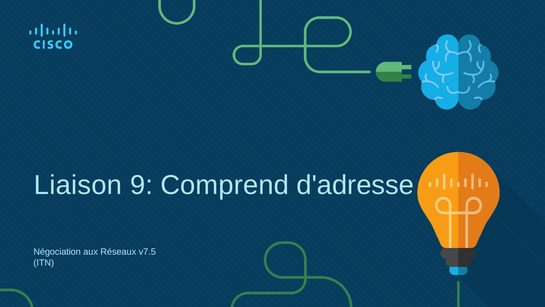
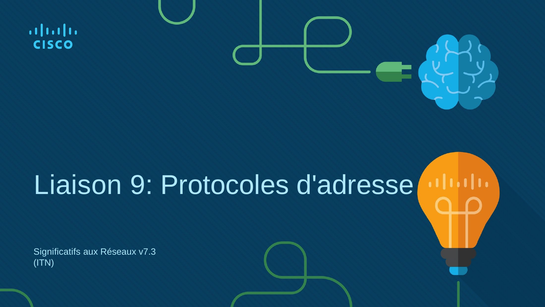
Comprend: Comprend -> Protocoles
Négociation: Négociation -> Significatifs
v7.5: v7.5 -> v7.3
